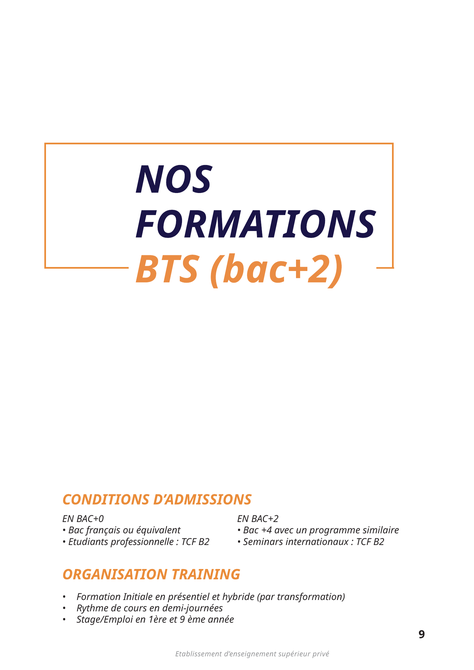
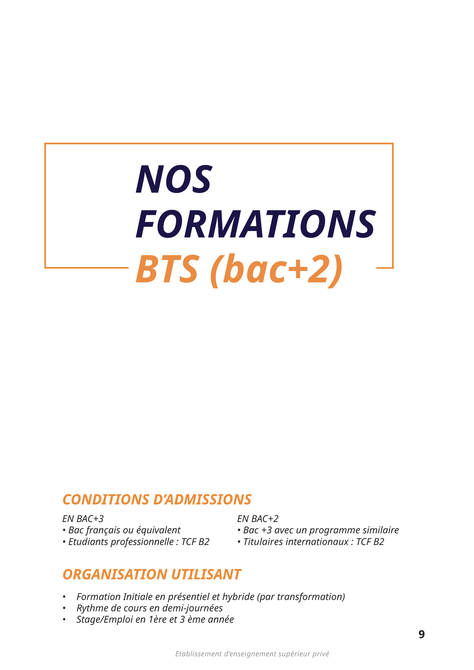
BAC+0: BAC+0 -> BAC+3
+4: +4 -> +3
Seminars: Seminars -> Titulaires
TRAINING: TRAINING -> UTILISANT
et 9: 9 -> 3
